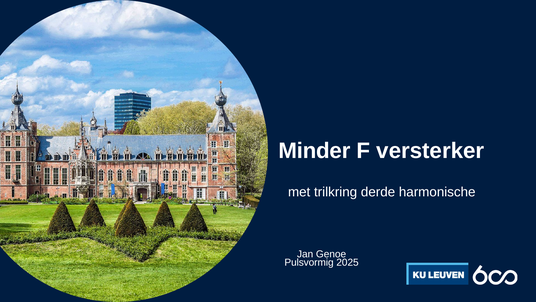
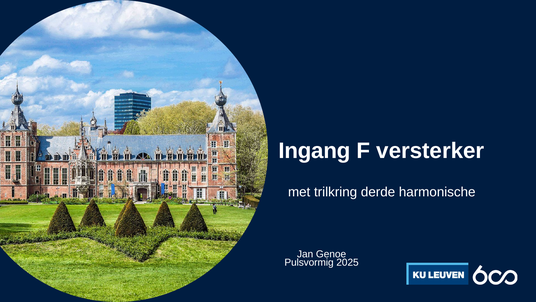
Minder: Minder -> Ingang
